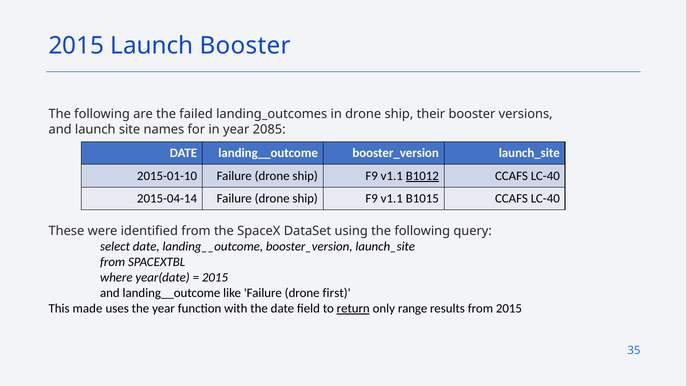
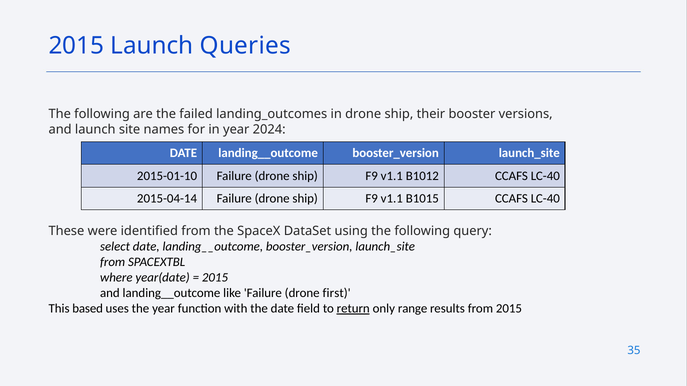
Launch Booster: Booster -> Queries
2085: 2085 -> 2024
B1012 underline: present -> none
made: made -> based
